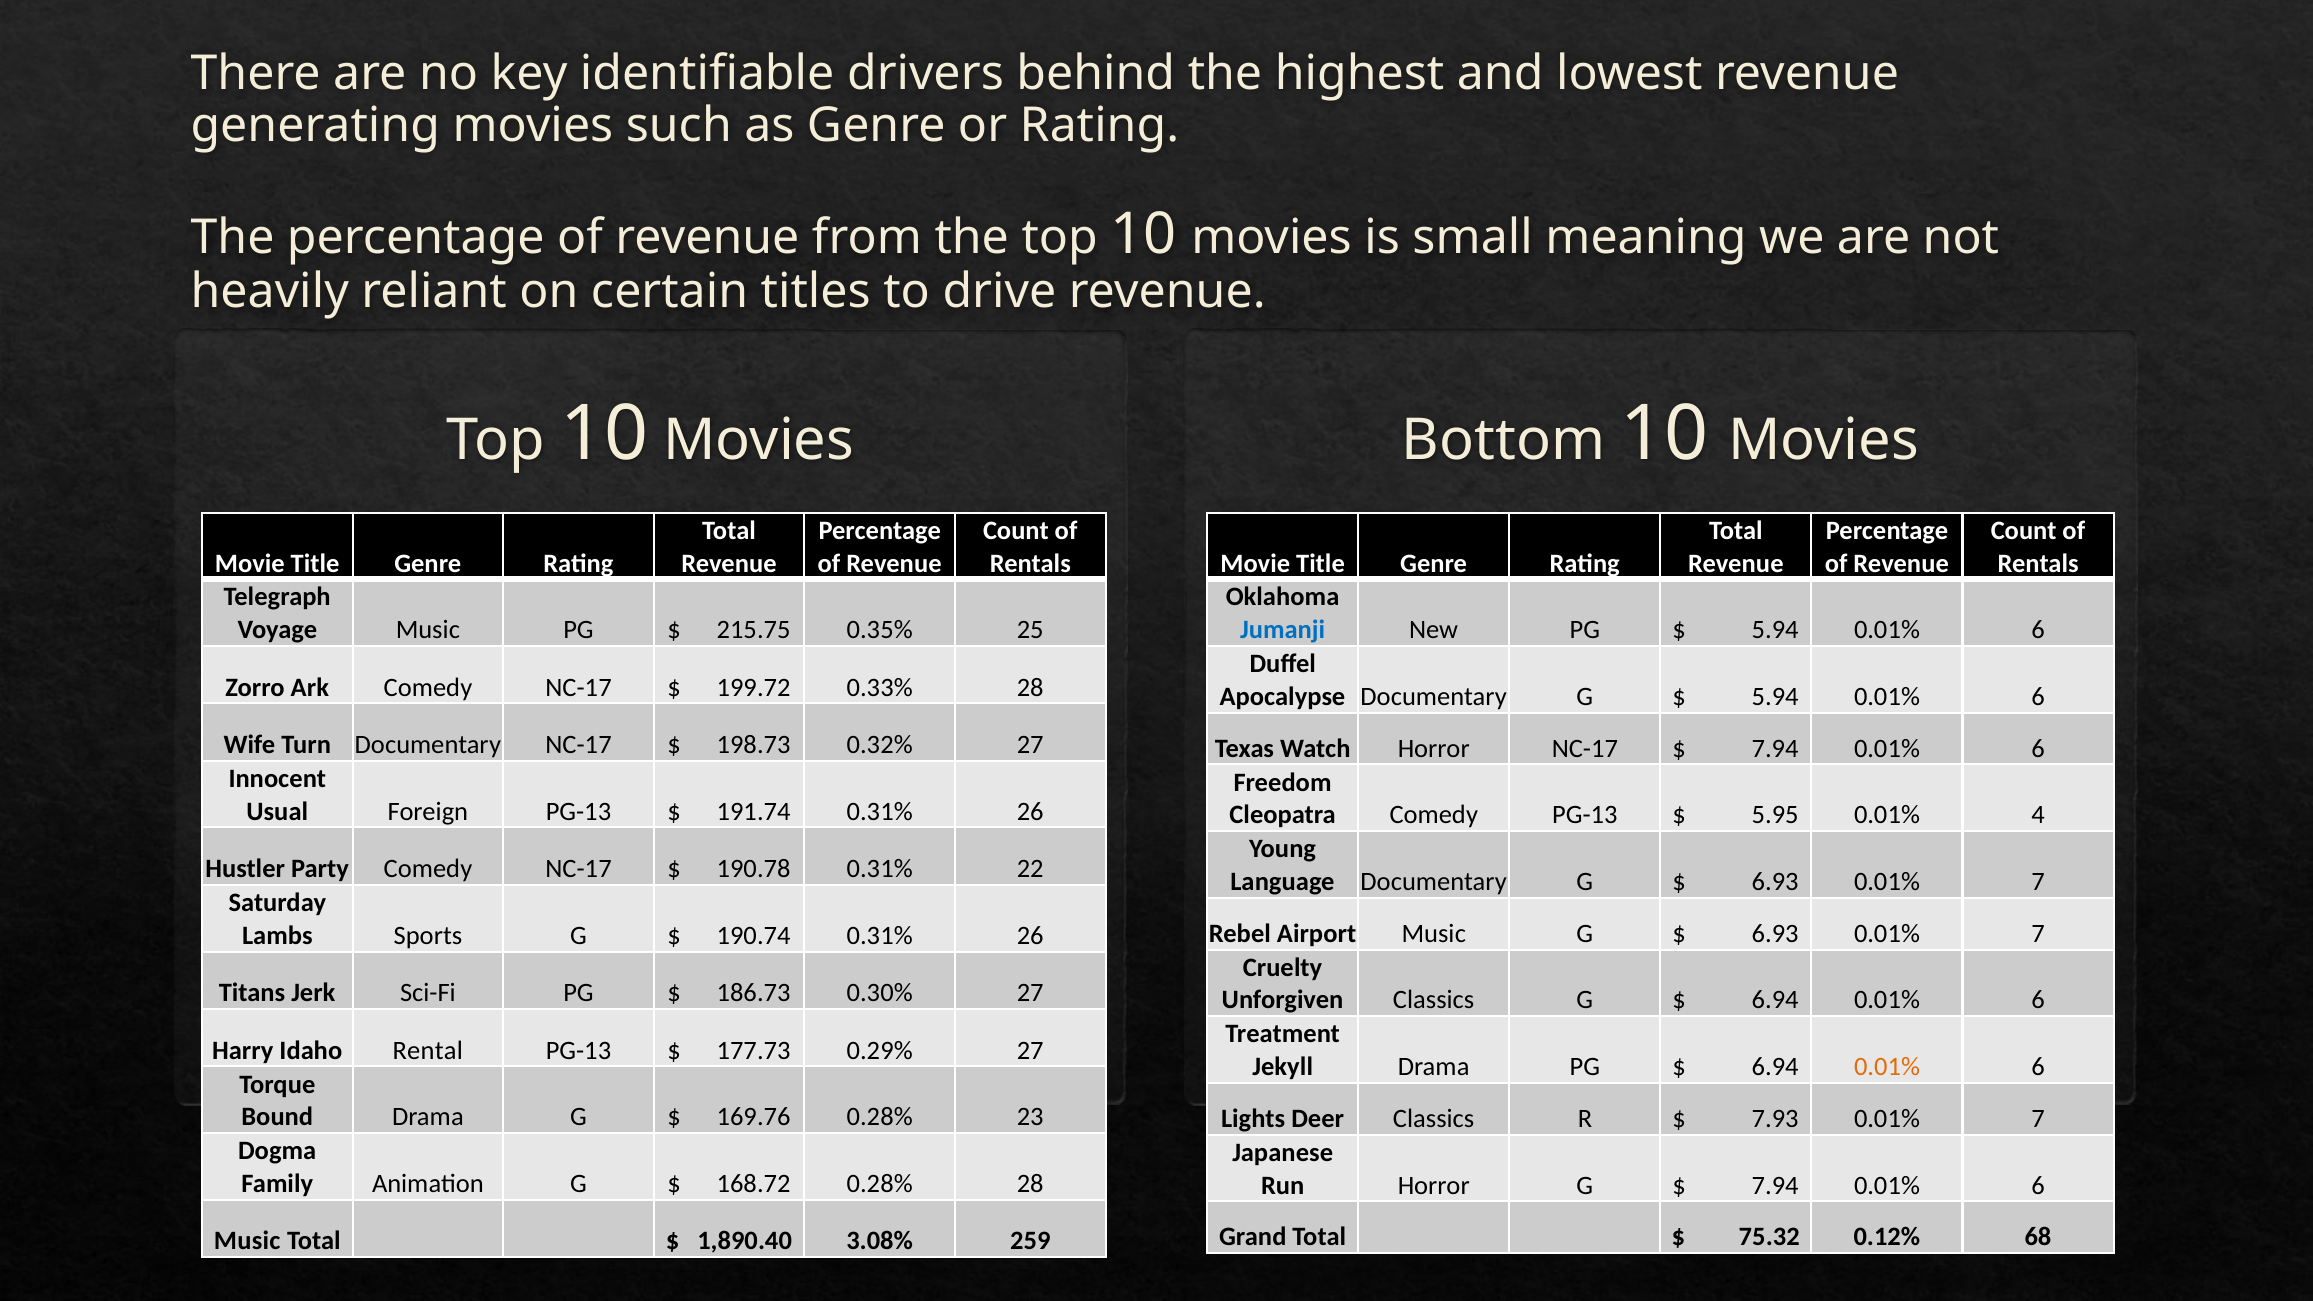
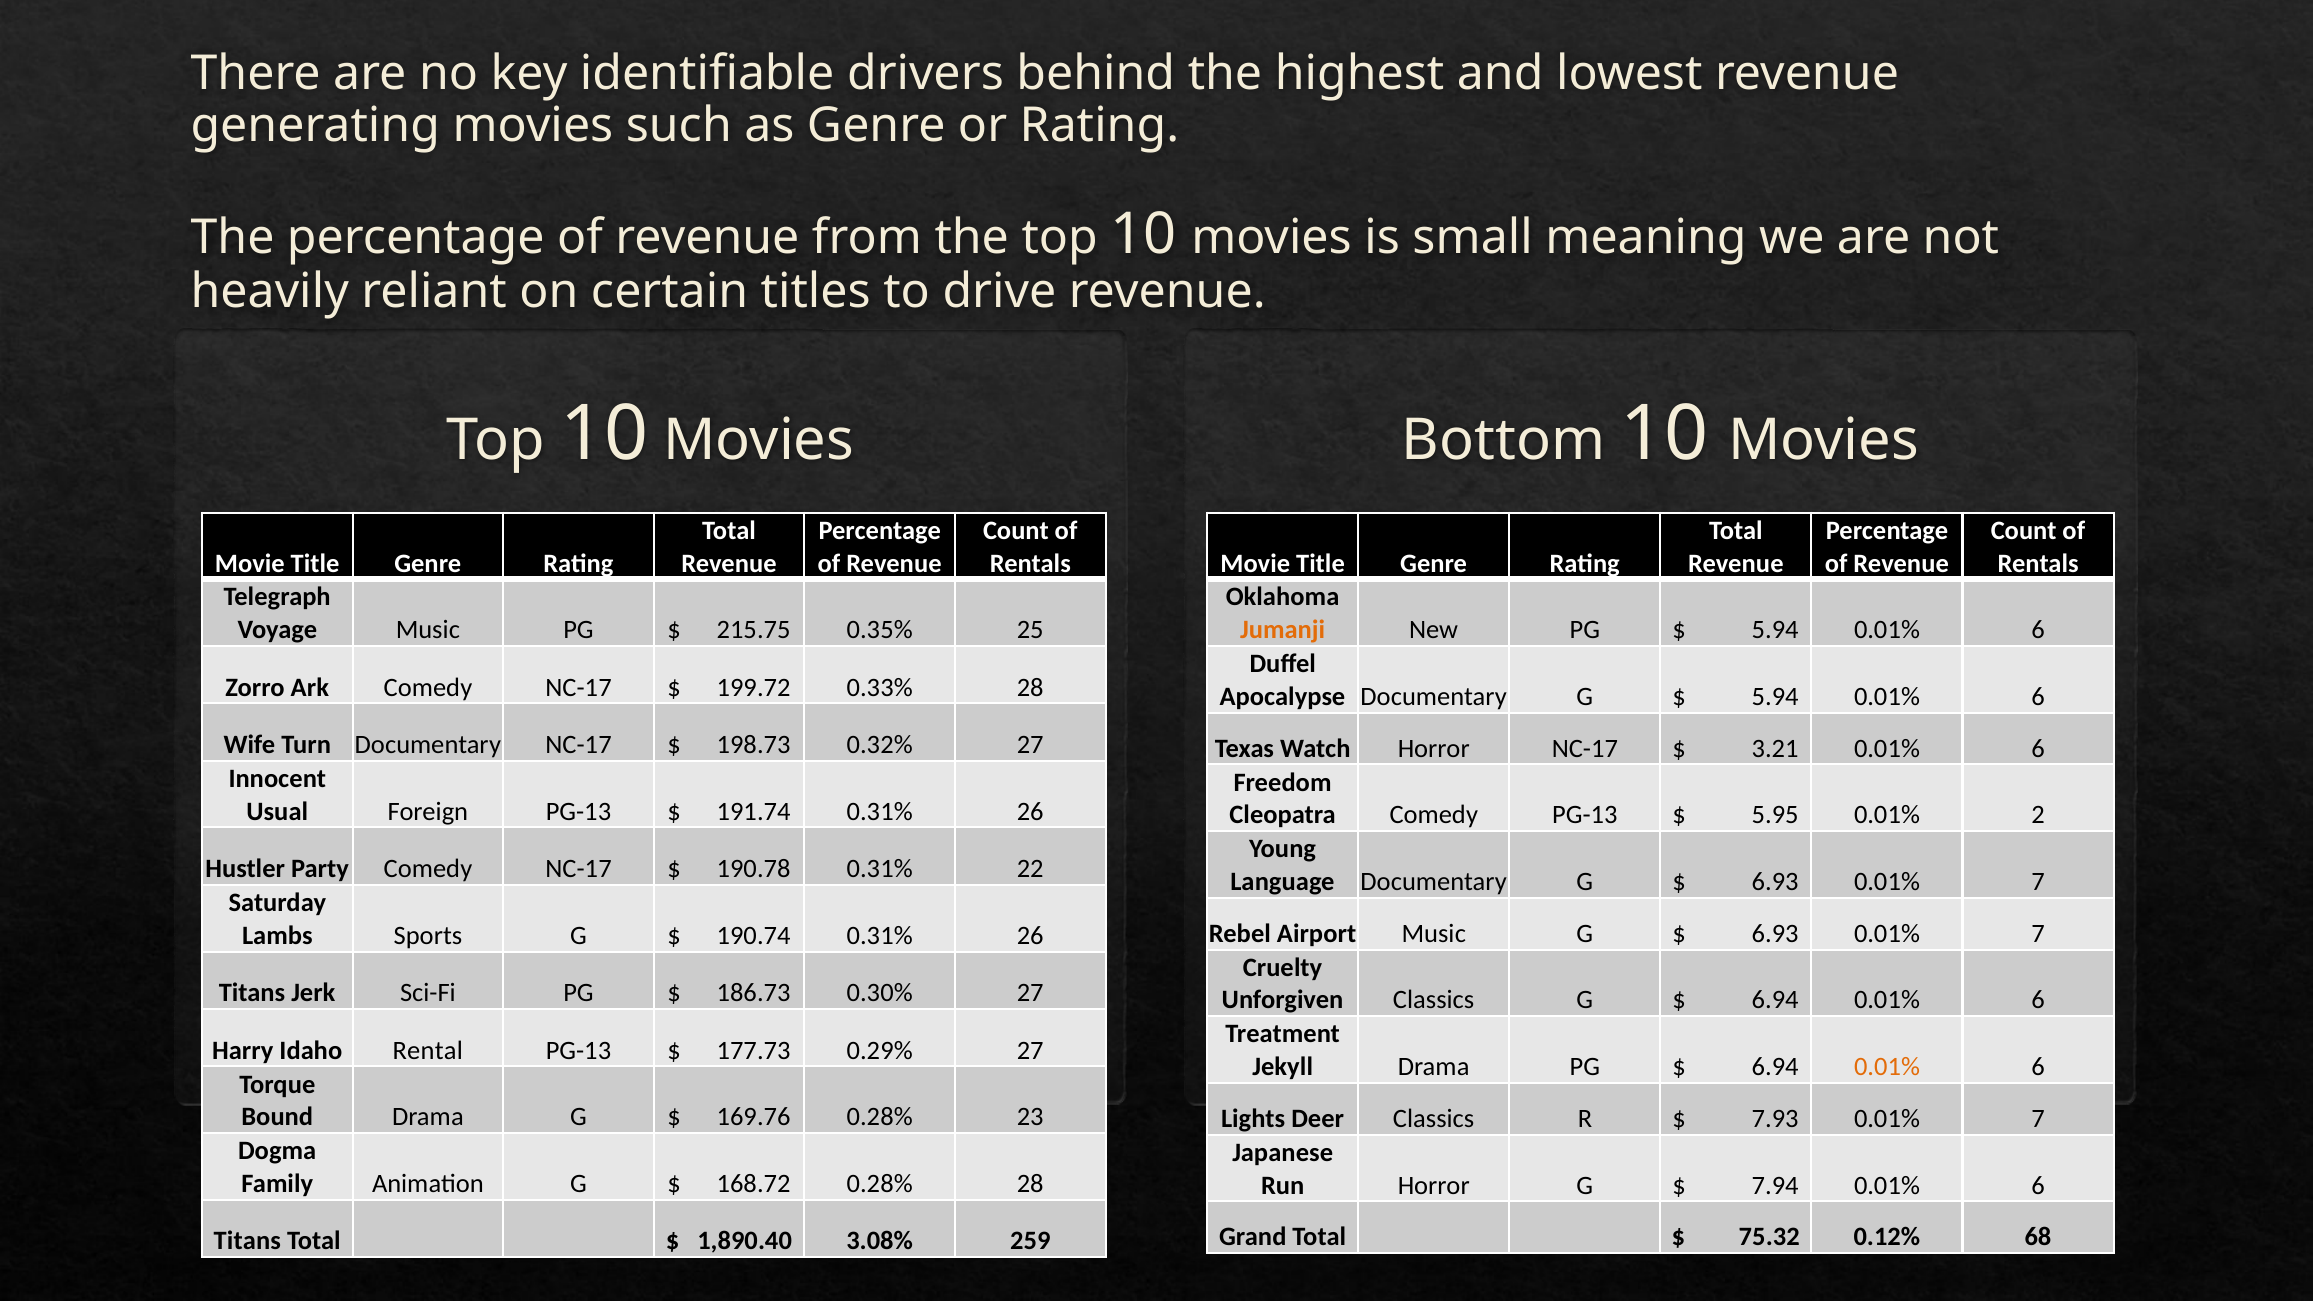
Jumanji colour: blue -> orange
7.94 at (1775, 748): 7.94 -> 3.21
4: 4 -> 2
Music at (247, 1241): Music -> Titans
